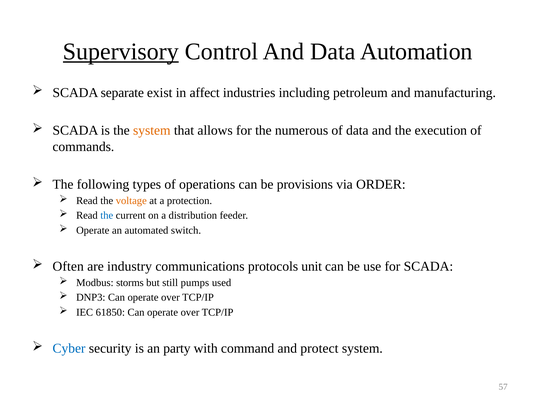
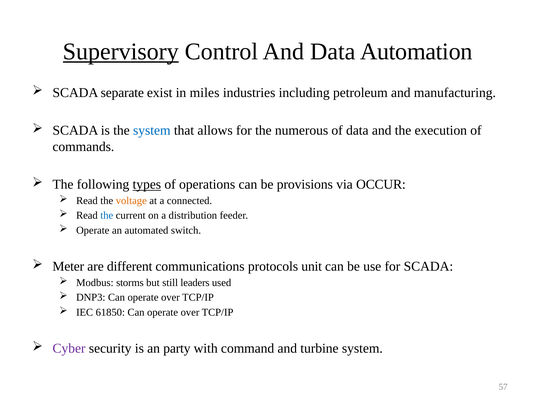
affect: affect -> miles
system at (152, 130) colour: orange -> blue
types underline: none -> present
ORDER: ORDER -> OCCUR
protection: protection -> connected
Often: Often -> Meter
industry: industry -> different
pumps: pumps -> leaders
Cyber colour: blue -> purple
protect: protect -> turbine
